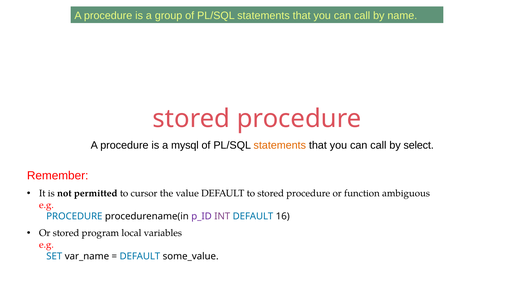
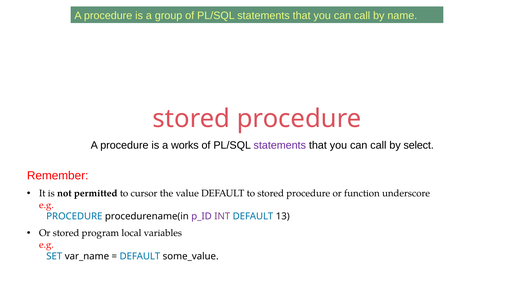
mysql: mysql -> works
statements at (280, 145) colour: orange -> purple
ambiguous: ambiguous -> underscore
16: 16 -> 13
